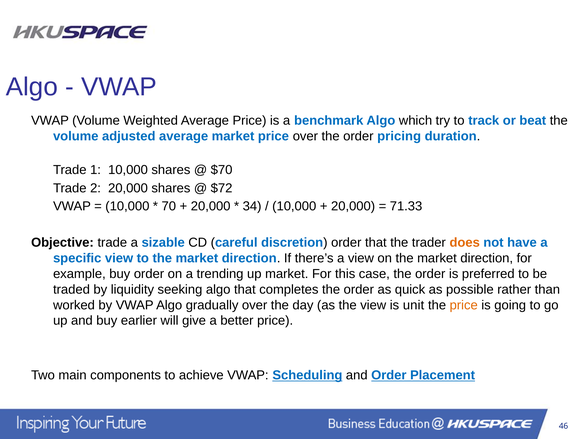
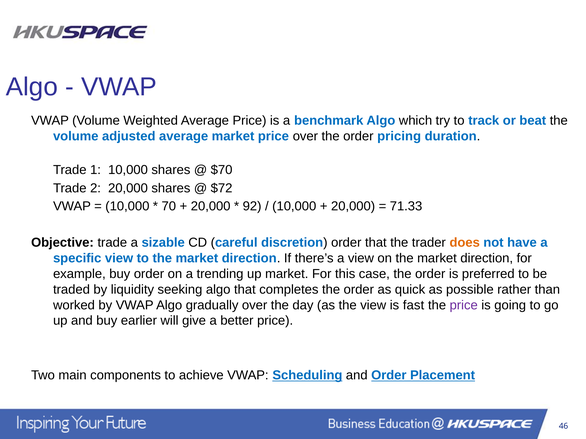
34: 34 -> 92
unit: unit -> fast
price at (464, 305) colour: orange -> purple
